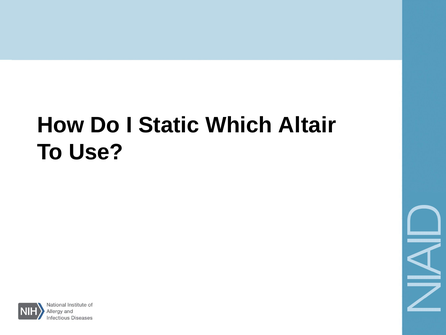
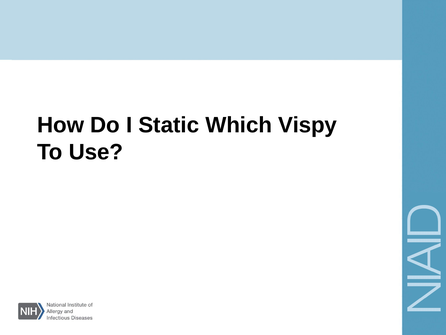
Altair: Altair -> Vispy
